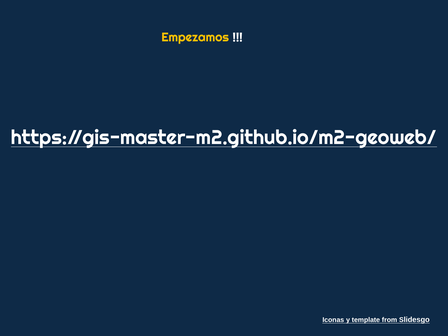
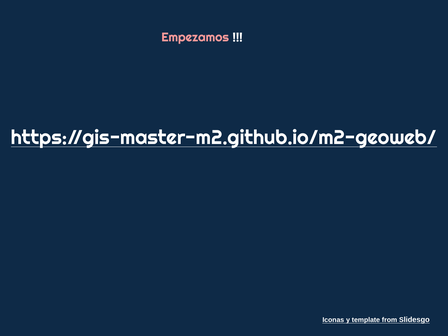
Empezamos colour: yellow -> pink
